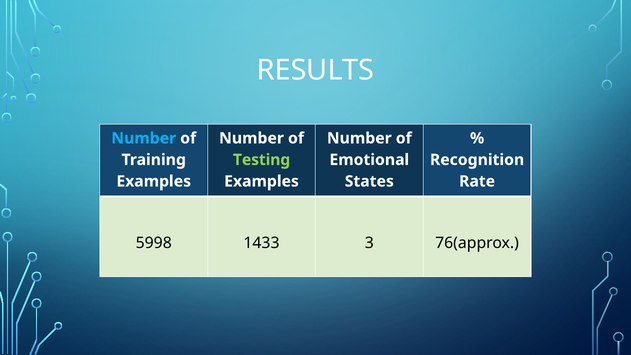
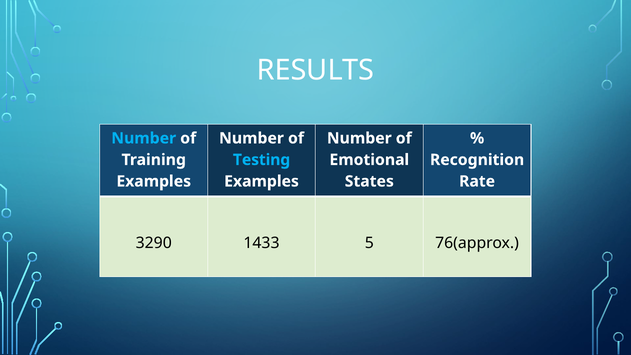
Testing colour: light green -> light blue
5998: 5998 -> 3290
3: 3 -> 5
